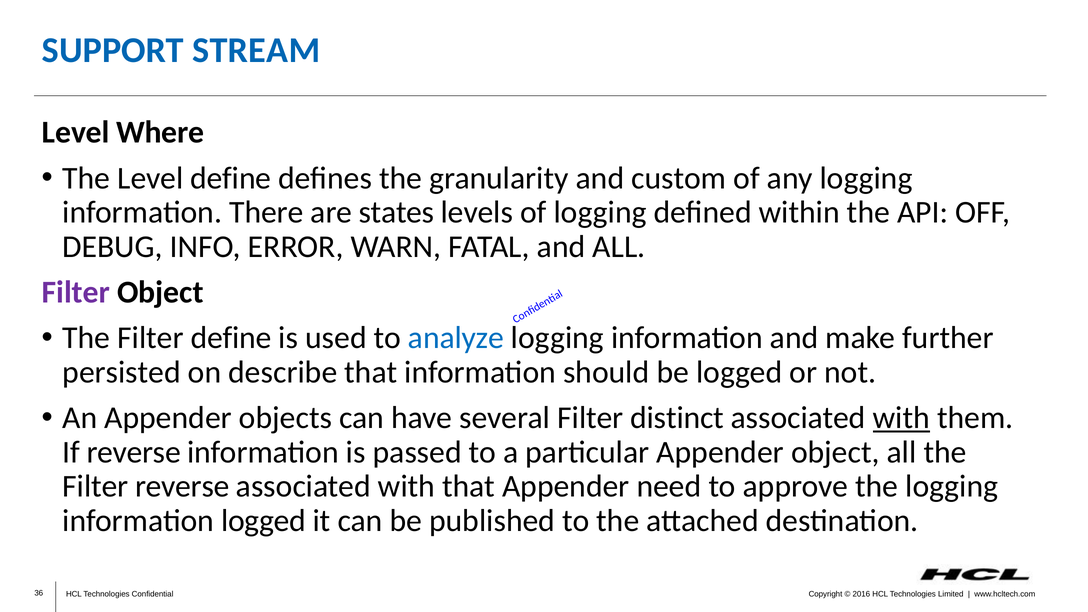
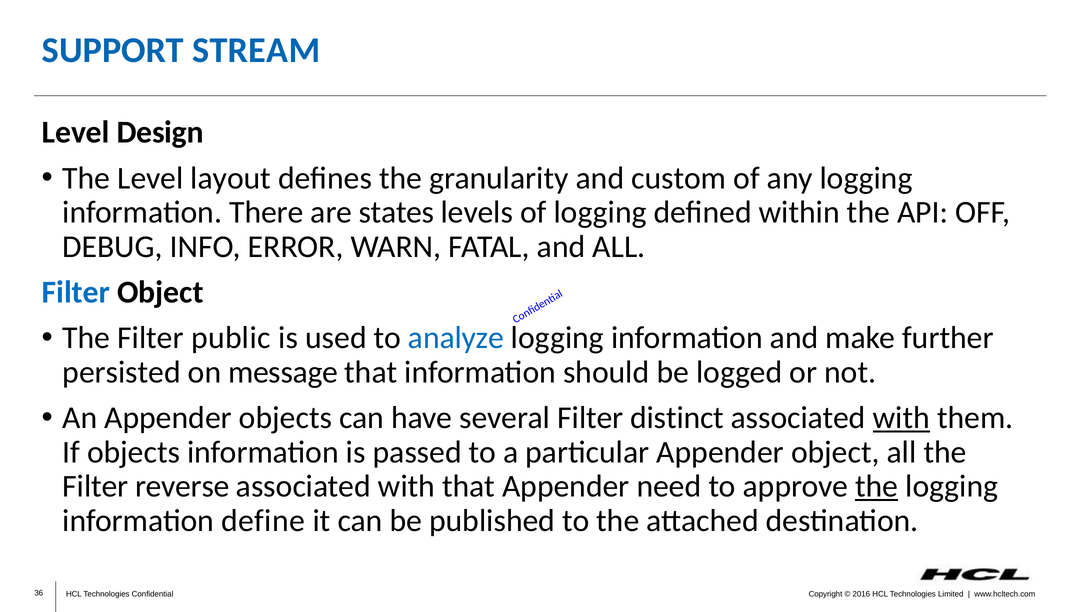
Where: Where -> Design
Level define: define -> layout
Filter at (76, 292) colour: purple -> blue
Filter define: define -> public
describe: describe -> message
If reverse: reverse -> objects
the at (877, 486) underline: none -> present
information logged: logged -> define
